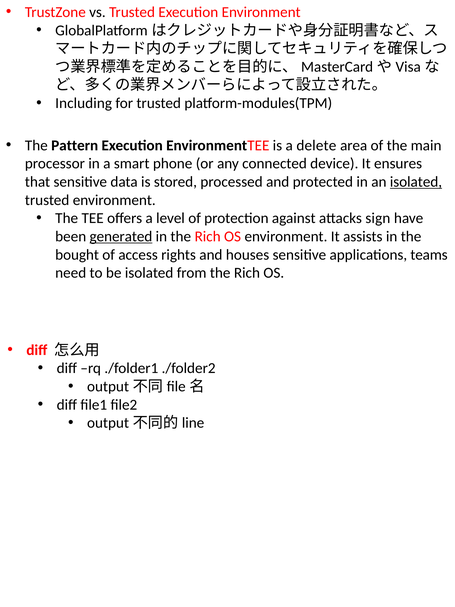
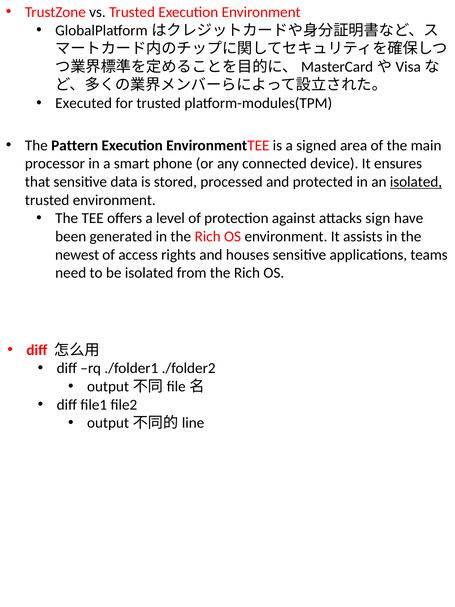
Including: Including -> Executed
delete: delete -> signed
generated underline: present -> none
bought: bought -> newest
